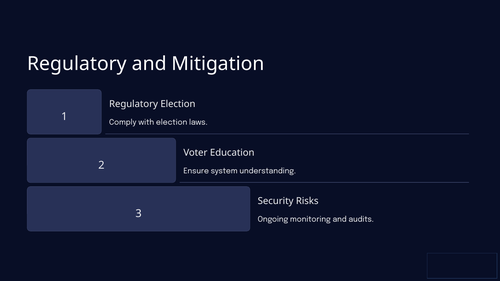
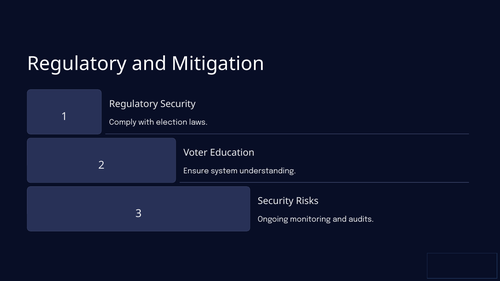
Regulatory Election: Election -> Security
